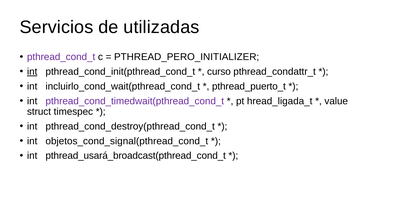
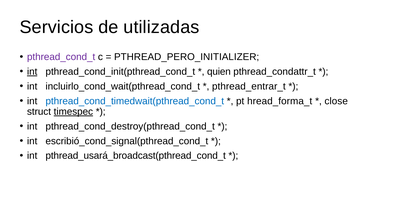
curso: curso -> quien
pthread_puerto_t: pthread_puerto_t -> pthread_entrar_t
pthread_cond_timedwait(pthread_cond_t colour: purple -> blue
hread_ligada_t: hread_ligada_t -> hread_forma_t
value: value -> close
timespec underline: none -> present
objetos_cond_signal(pthread_cond_t: objetos_cond_signal(pthread_cond_t -> escribió_cond_signal(pthread_cond_t
